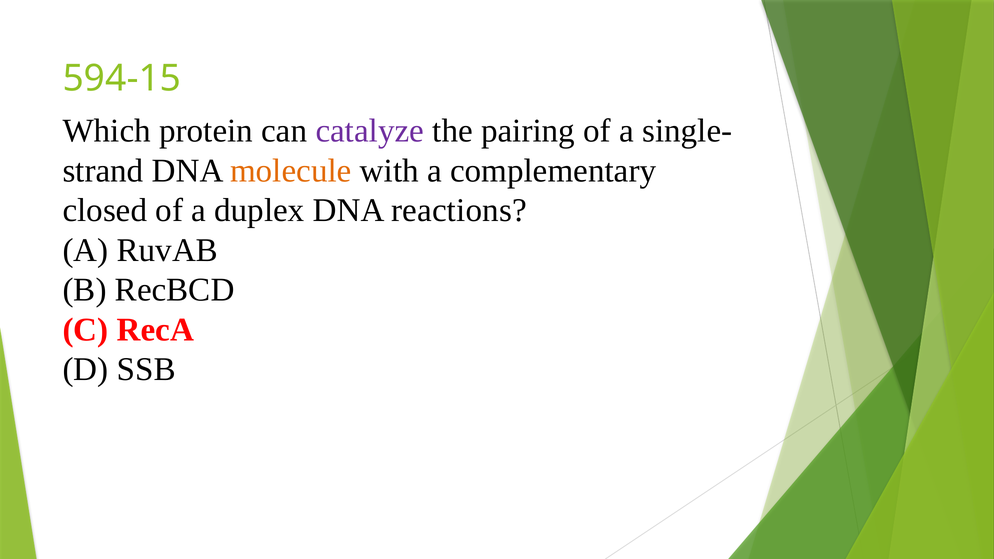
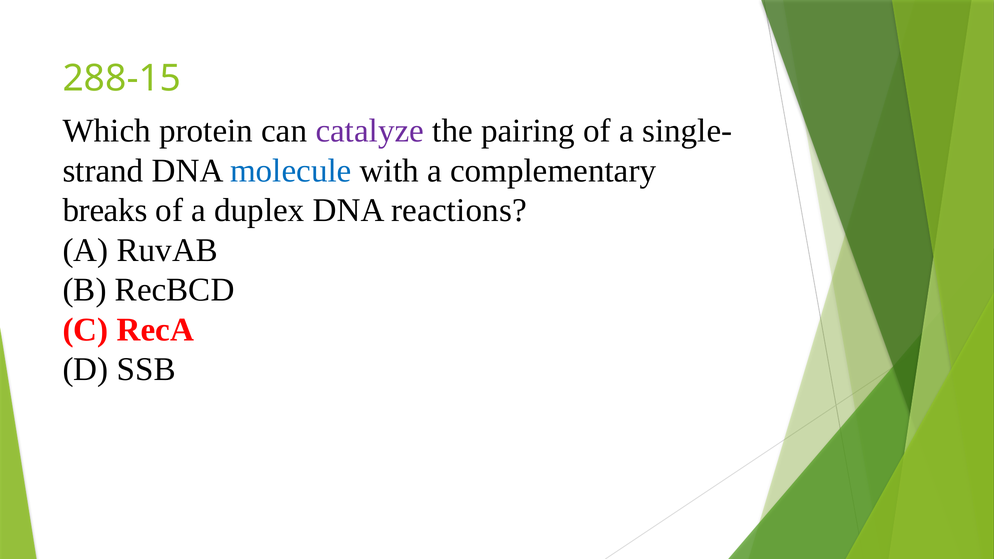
594-15: 594-15 -> 288-15
molecule colour: orange -> blue
closed: closed -> breaks
